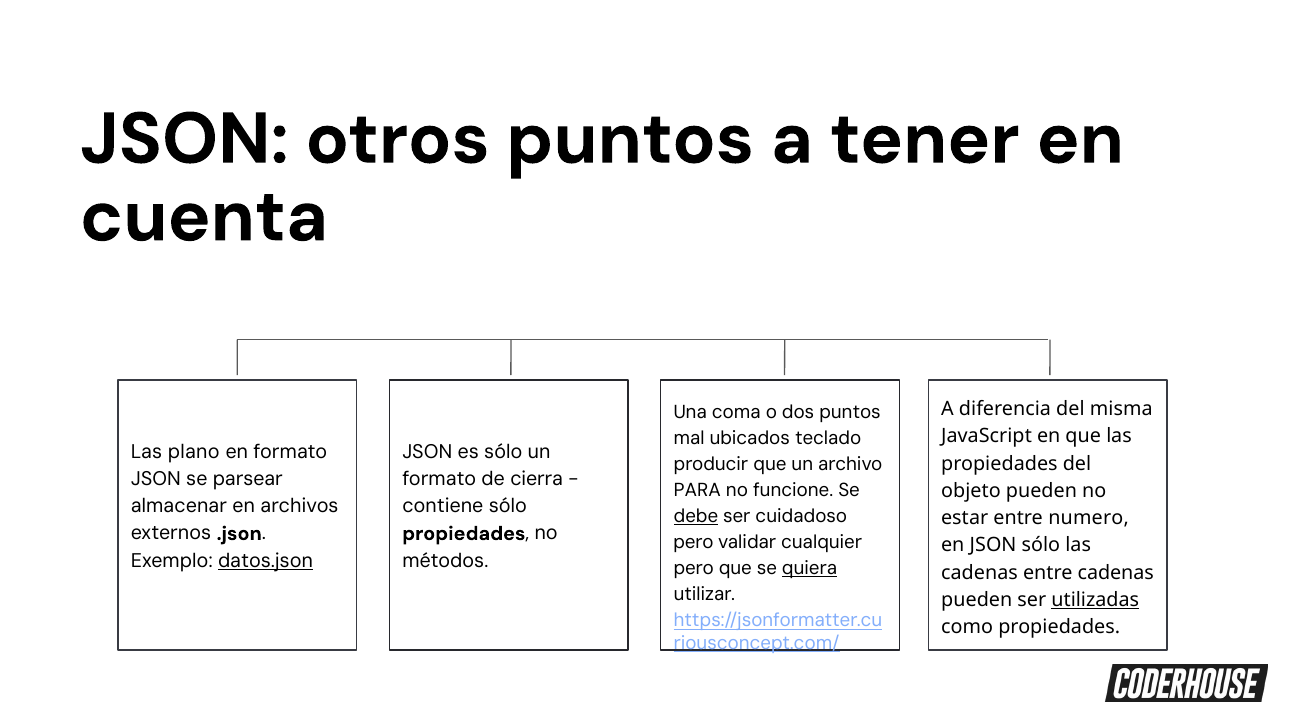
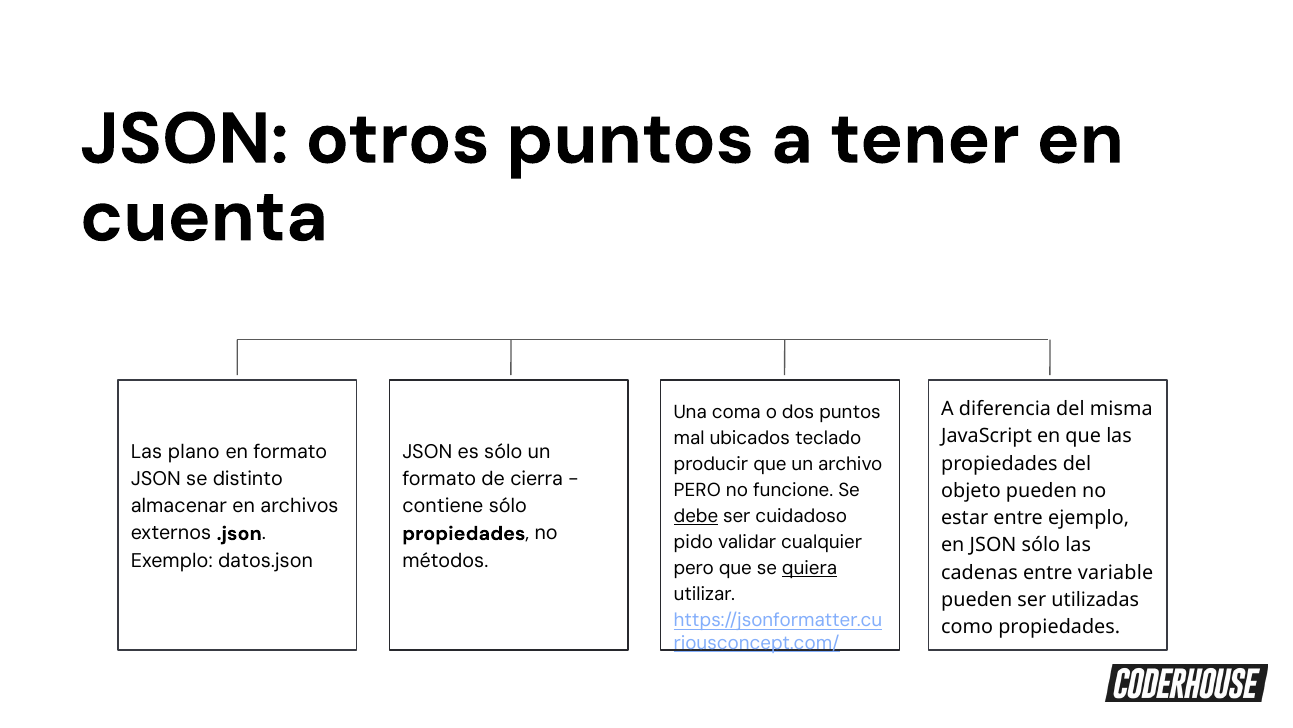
parsear: parsear -> distinto
PARA at (697, 490): PARA -> PERO
numero: numero -> ejemplo
pero at (693, 542): pero -> pido
datos.json underline: present -> none
entre cadenas: cadenas -> variable
utilizadas underline: present -> none
